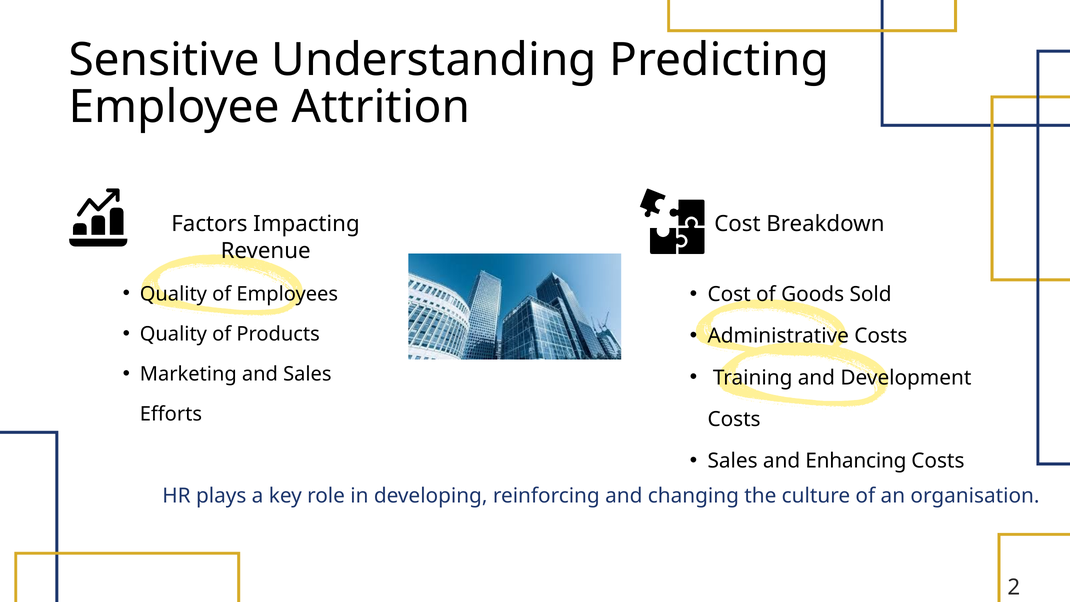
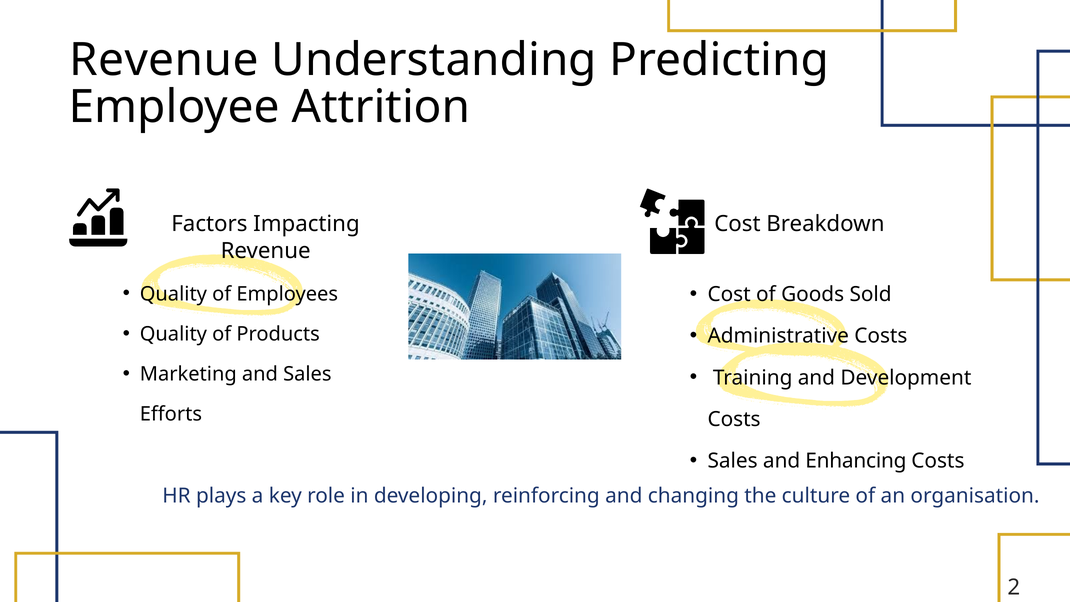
Sensitive at (164, 60): Sensitive -> Revenue
